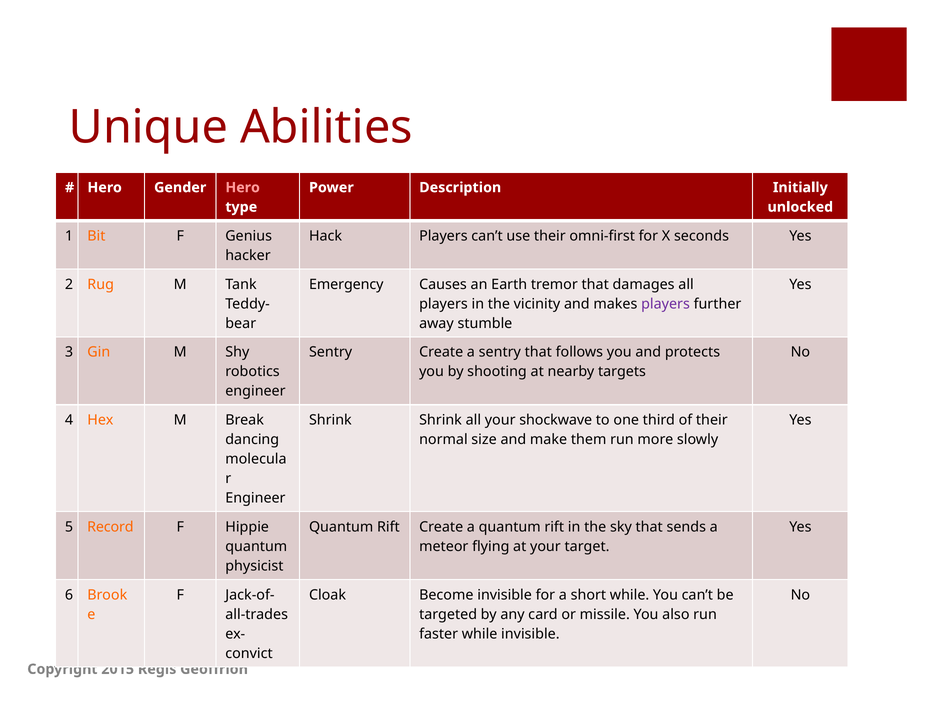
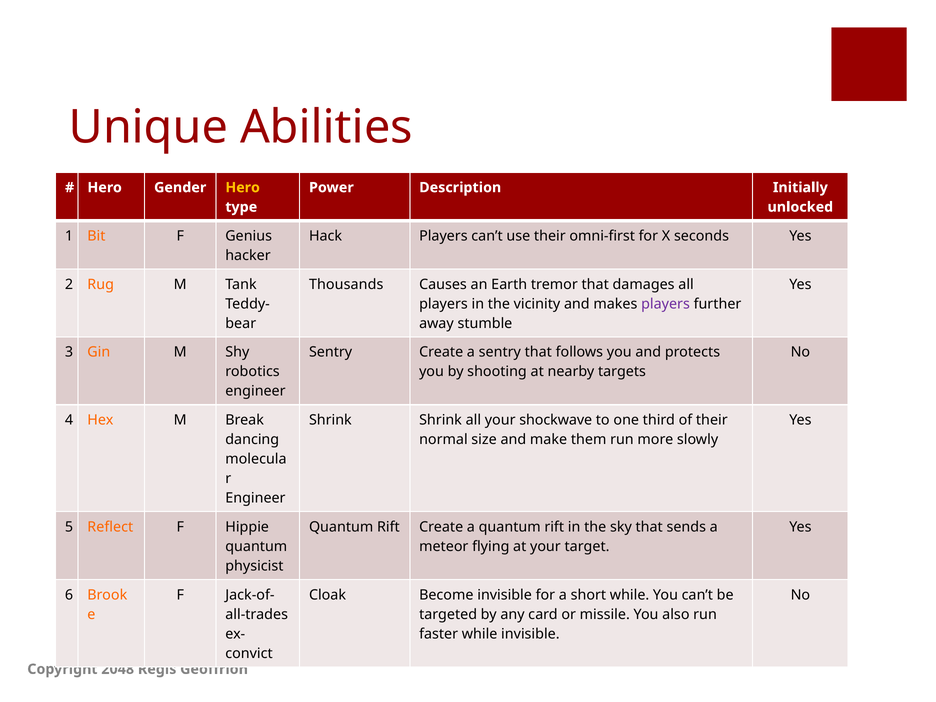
Hero at (243, 188) colour: pink -> yellow
Emergency: Emergency -> Thousands
Record: Record -> Reflect
2015: 2015 -> 2048
